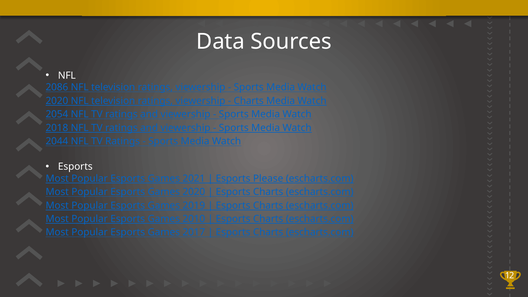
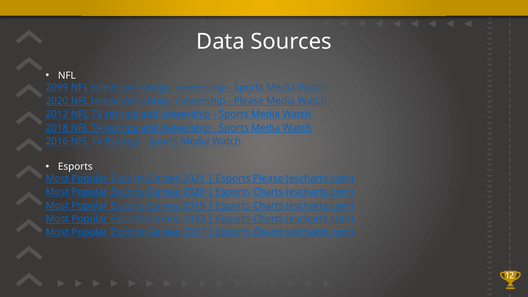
2086: 2086 -> 2099
Charts at (249, 101): Charts -> Please
2054: 2054 -> 2012
2044: 2044 -> 2016
2010: 2010 -> 2033
